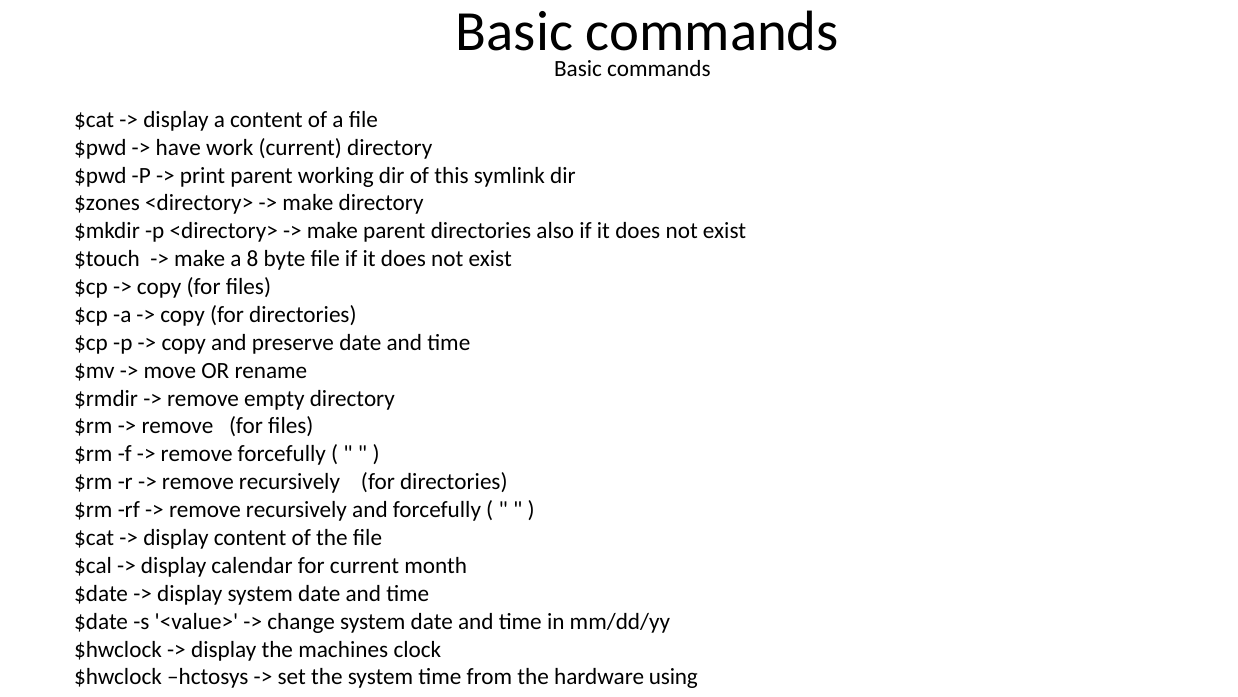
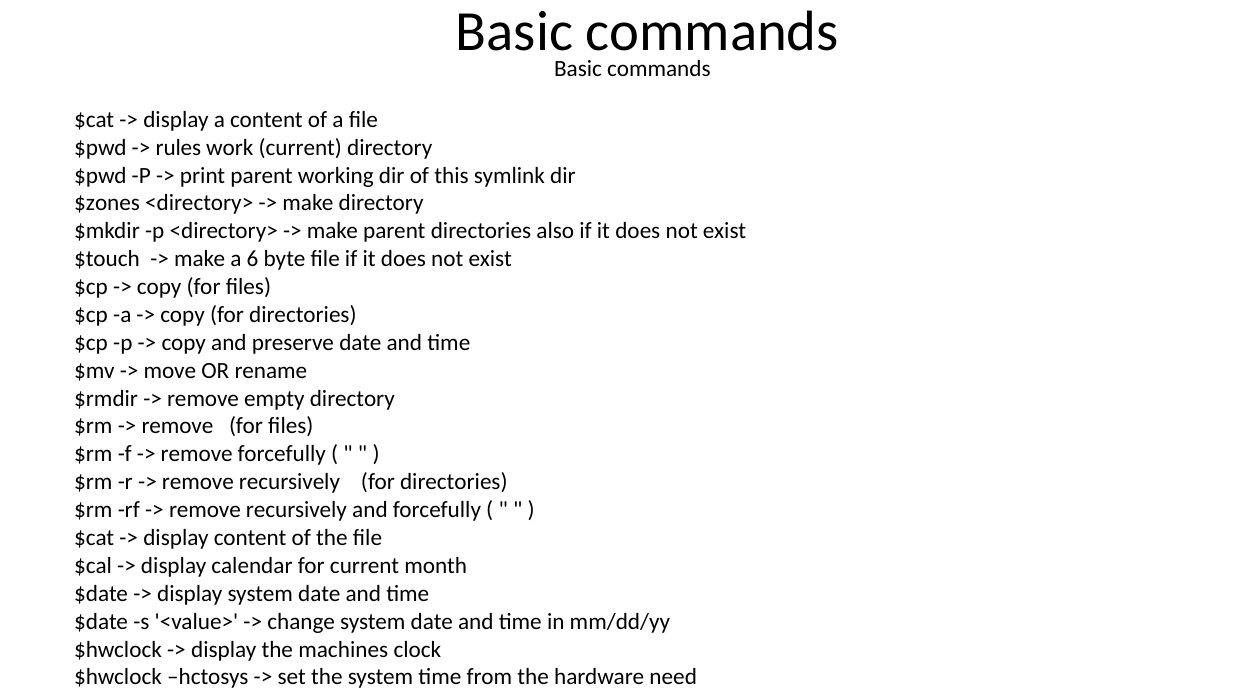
have: have -> rules
8: 8 -> 6
using: using -> need
